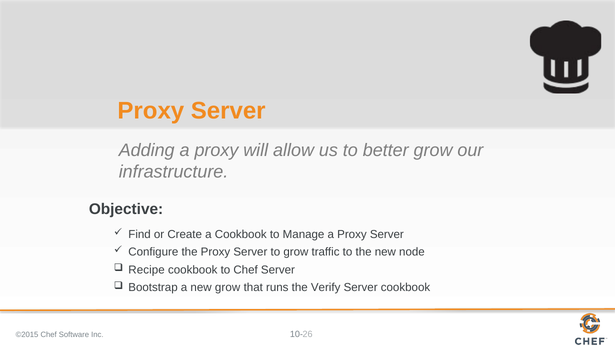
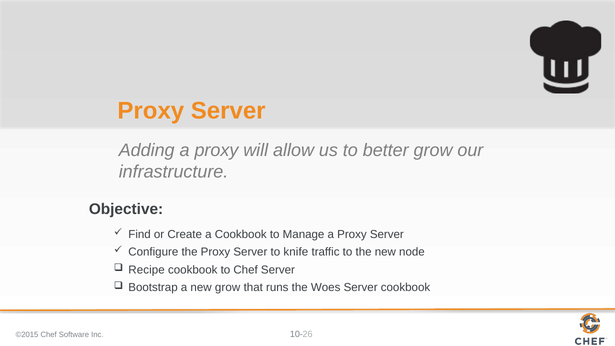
to grow: grow -> knife
Verify: Verify -> Woes
